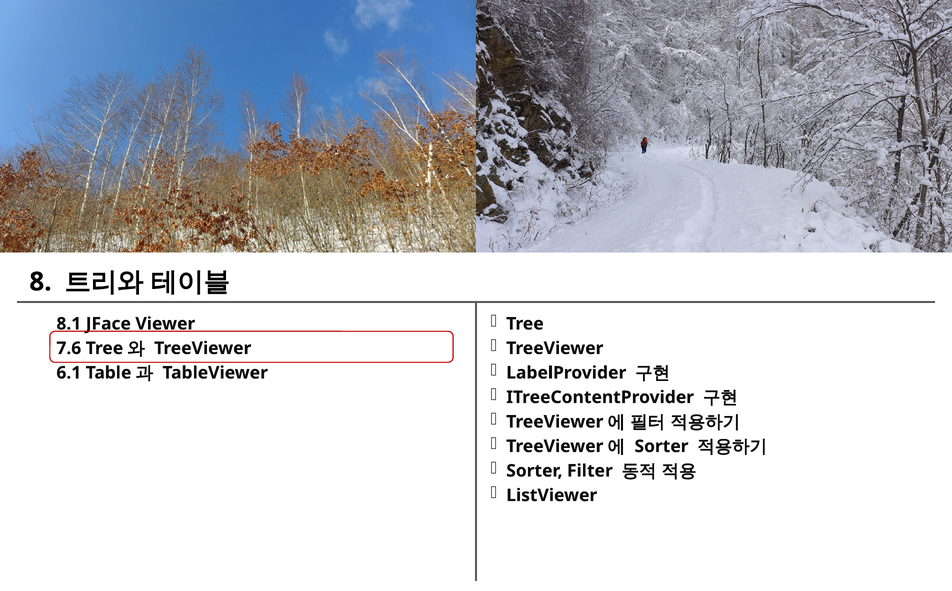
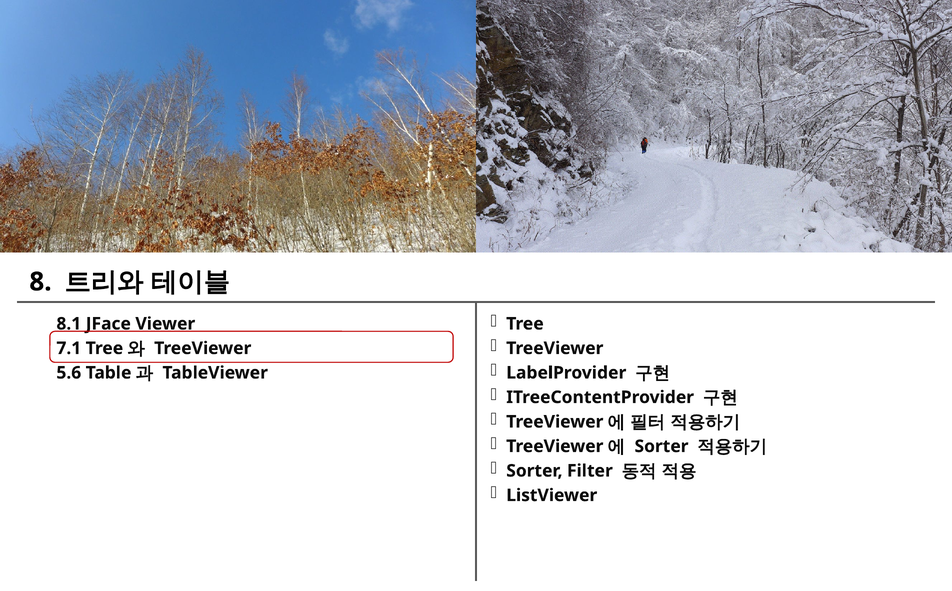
7.6: 7.6 -> 7.1
6.1: 6.1 -> 5.6
